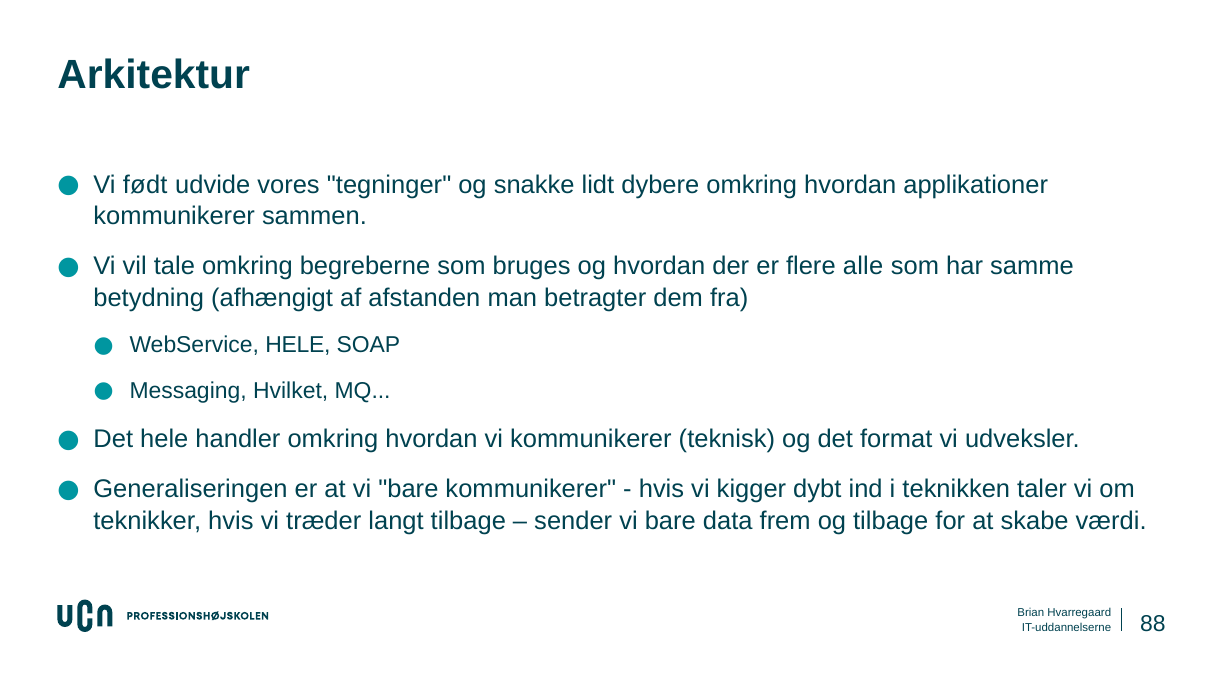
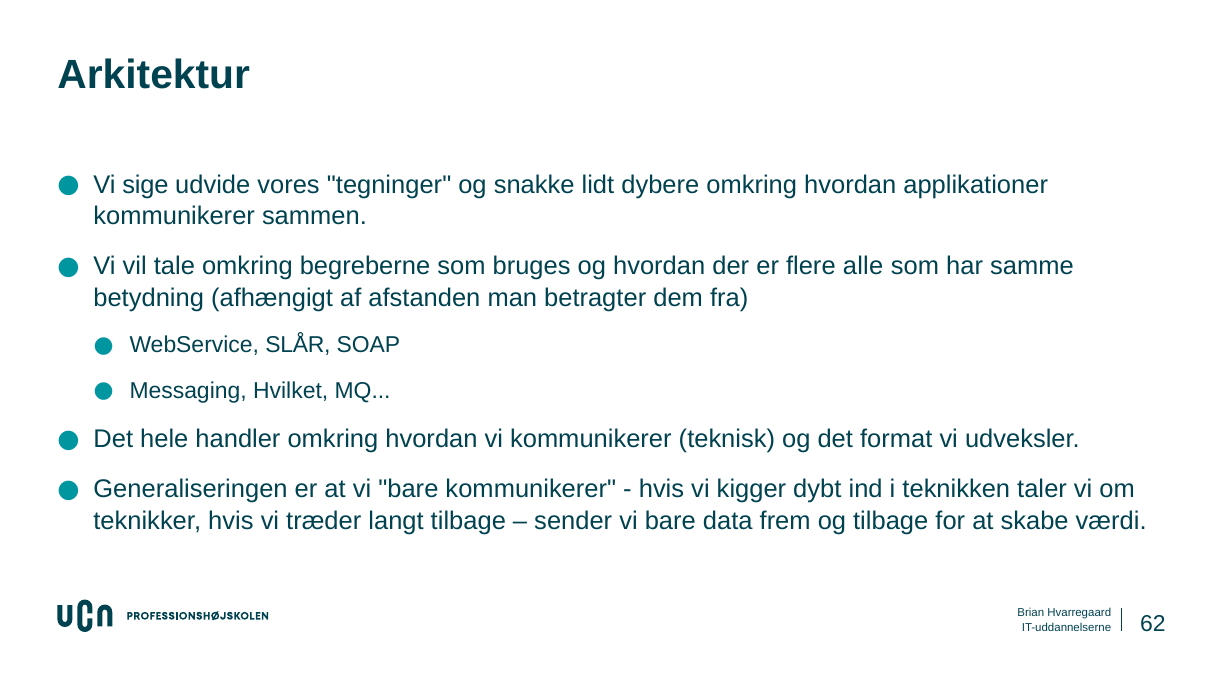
født: født -> sige
WebService HELE: HELE -> SLÅR
88: 88 -> 62
